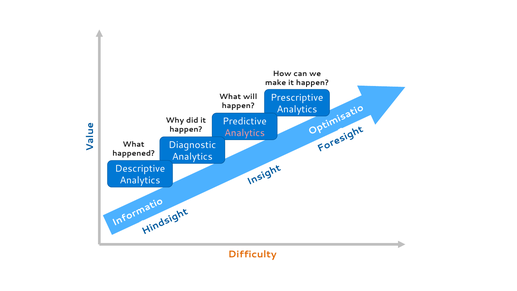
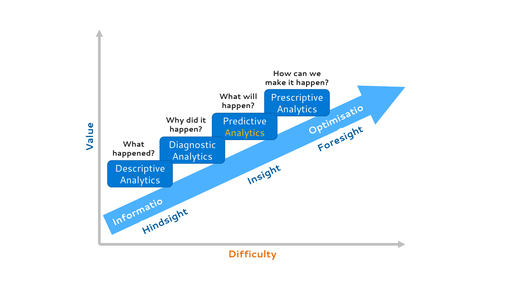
Analytics at (245, 133) colour: pink -> yellow
